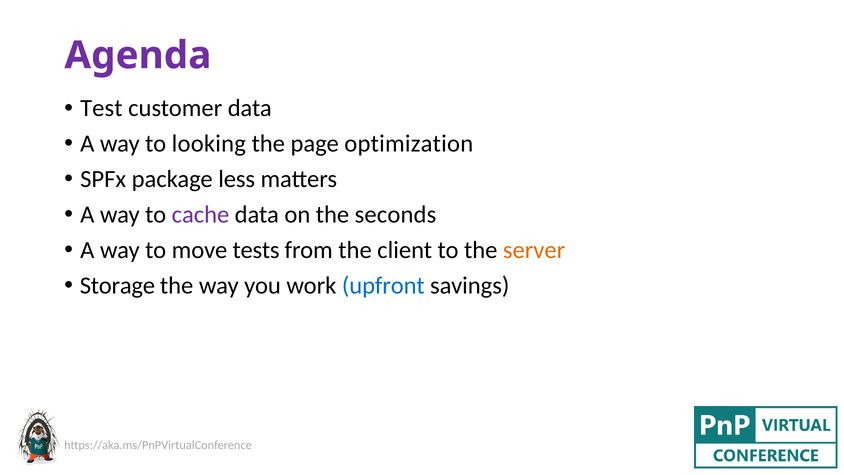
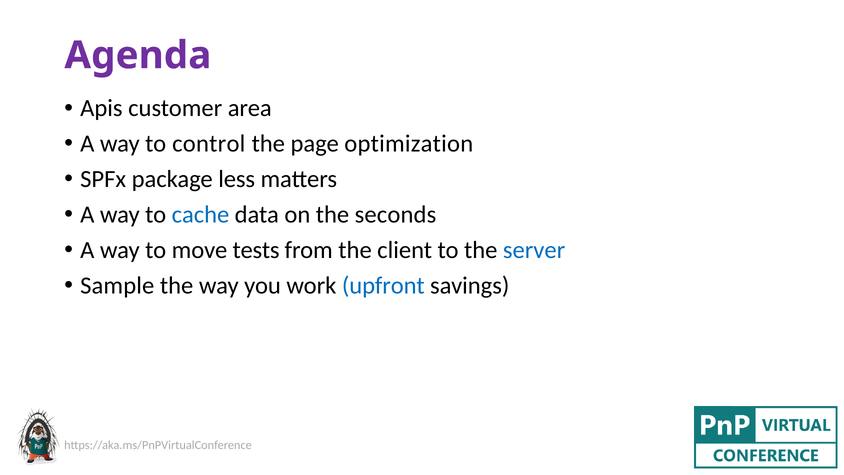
Test: Test -> Apis
customer data: data -> area
looking: looking -> control
cache colour: purple -> blue
server colour: orange -> blue
Storage: Storage -> Sample
